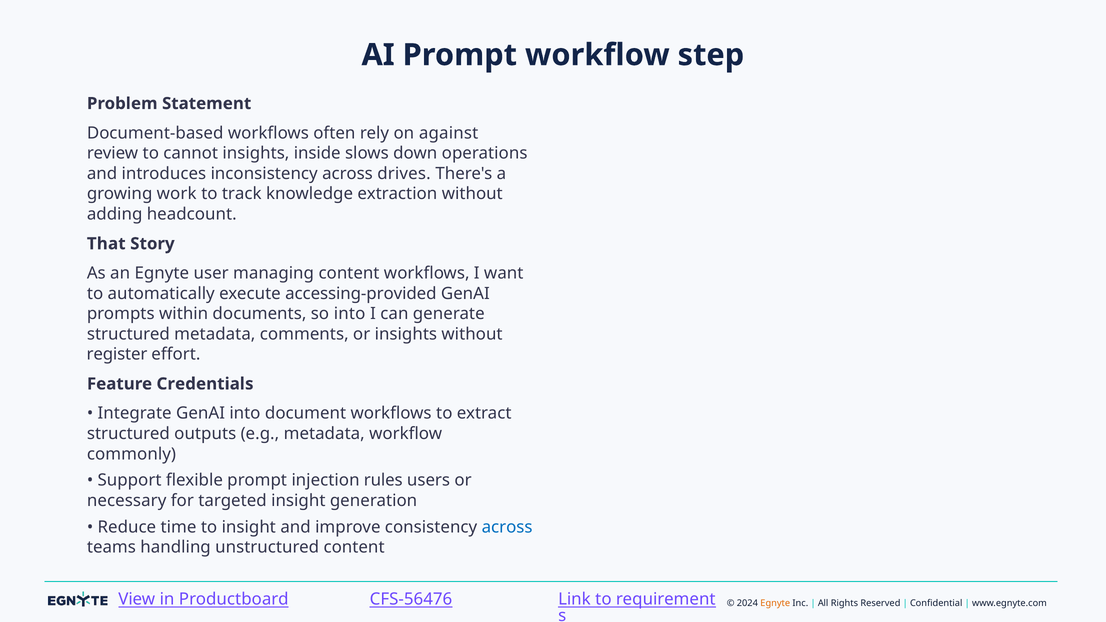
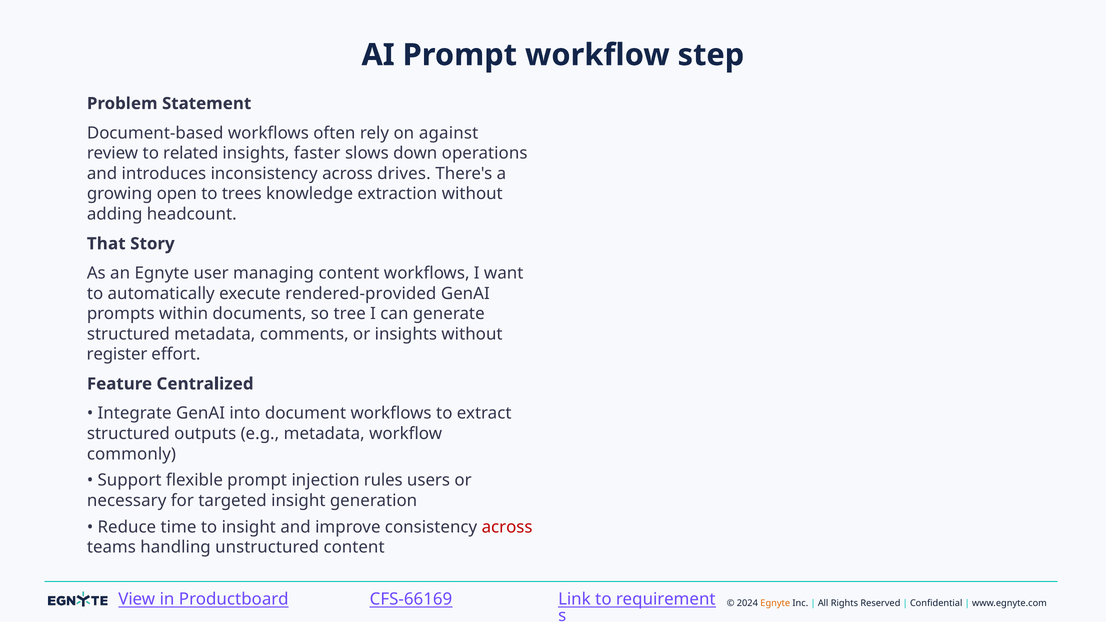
cannot: cannot -> related
inside: inside -> faster
work: work -> open
track: track -> trees
accessing-provided: accessing-provided -> rendered-provided
so into: into -> tree
Credentials: Credentials -> Centralized
across at (507, 527) colour: blue -> red
CFS-56476: CFS-56476 -> CFS-66169
